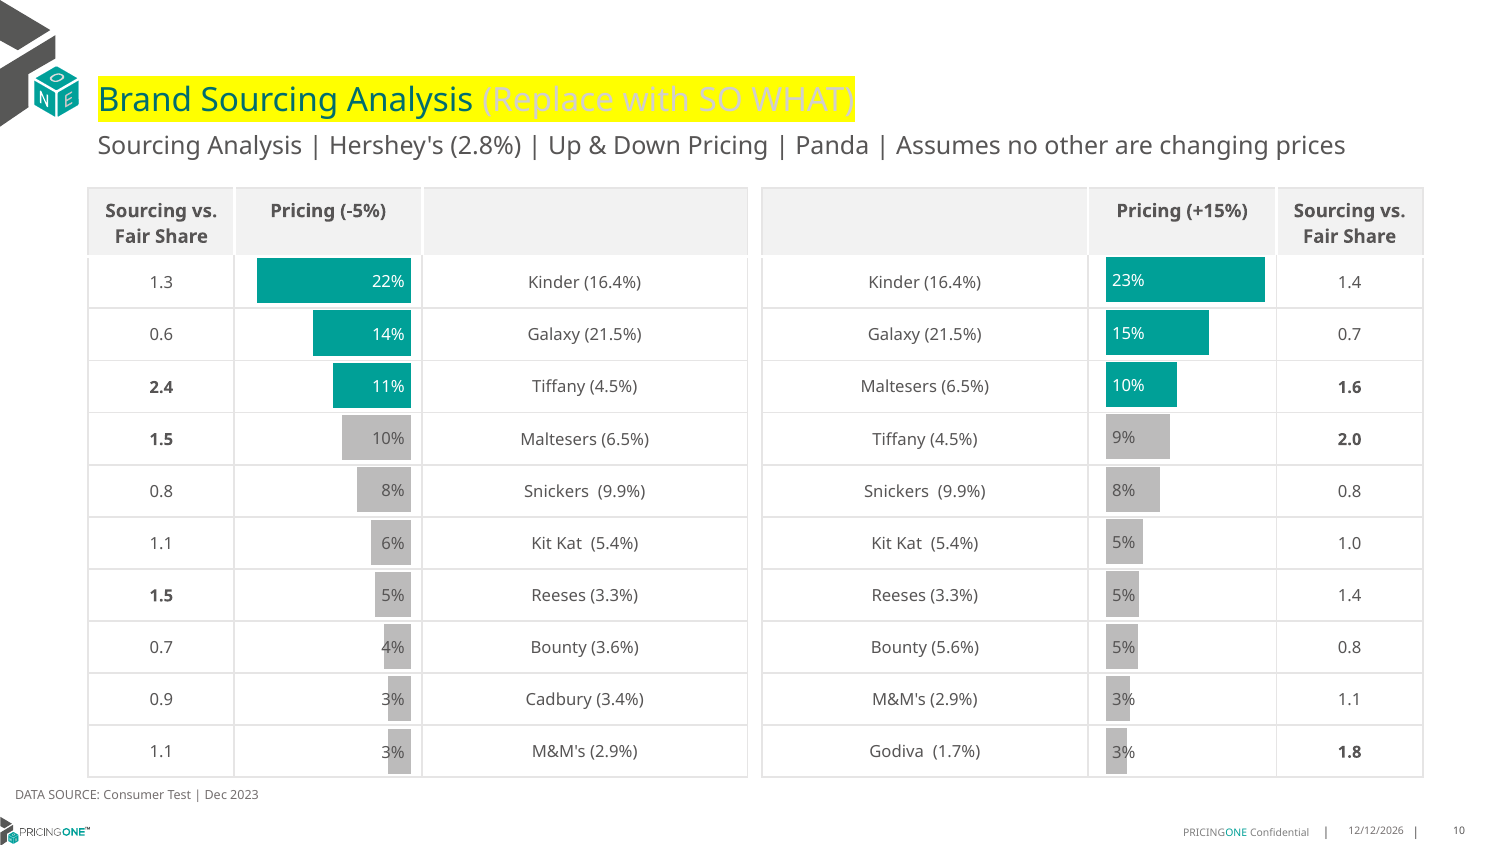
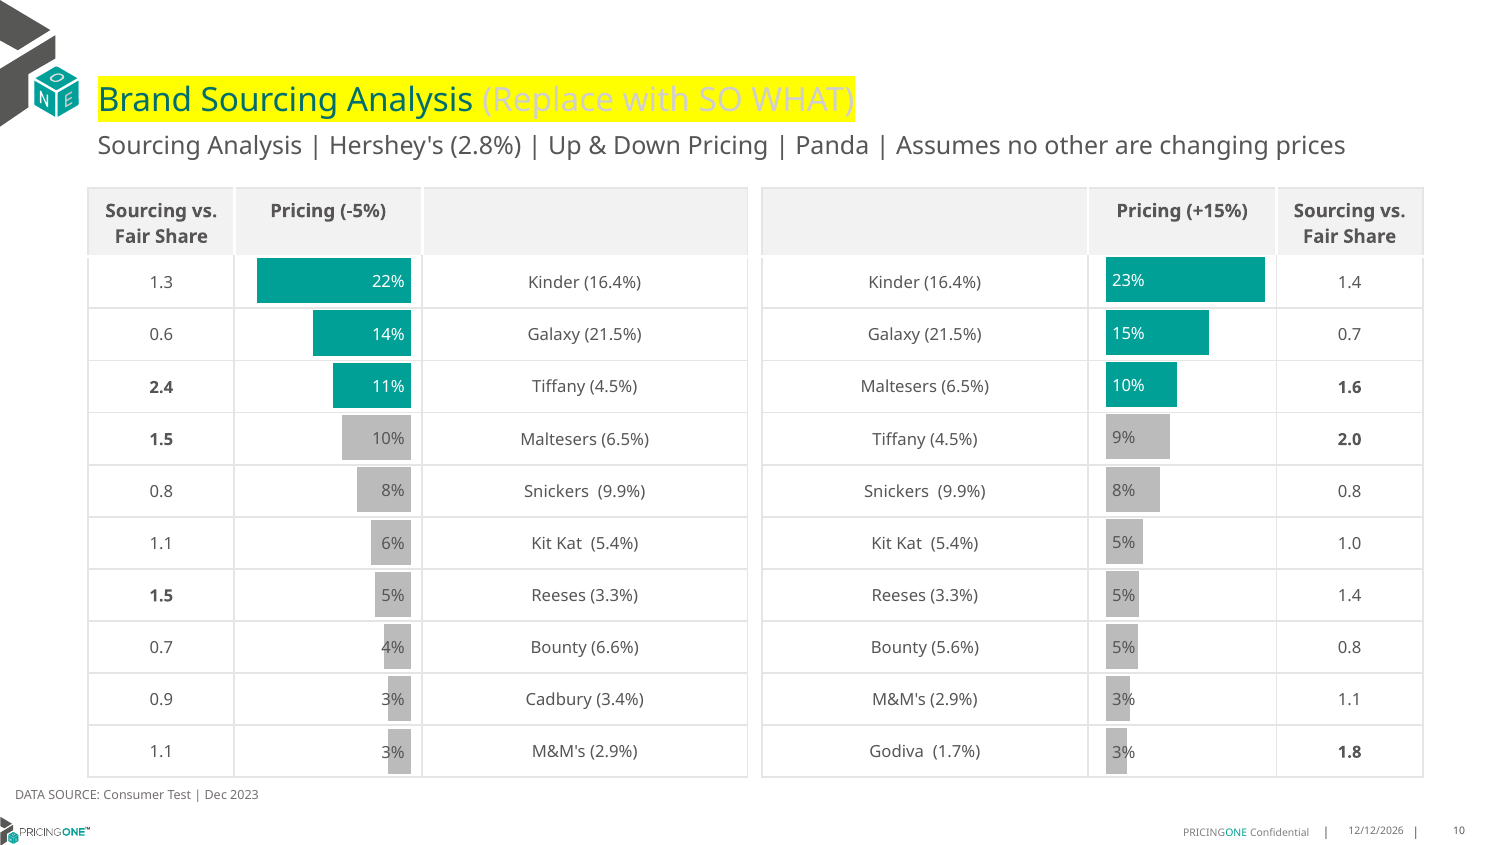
3.6%: 3.6% -> 6.6%
